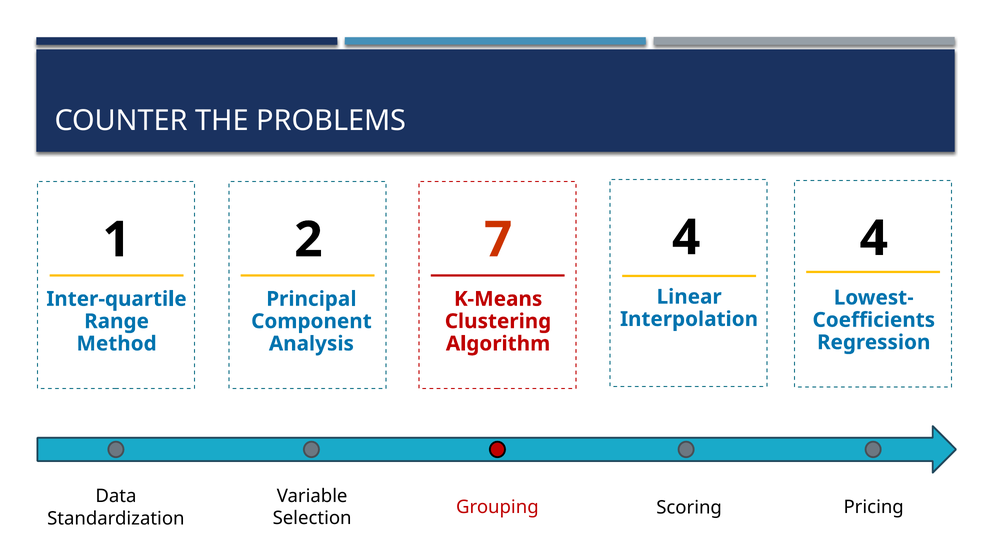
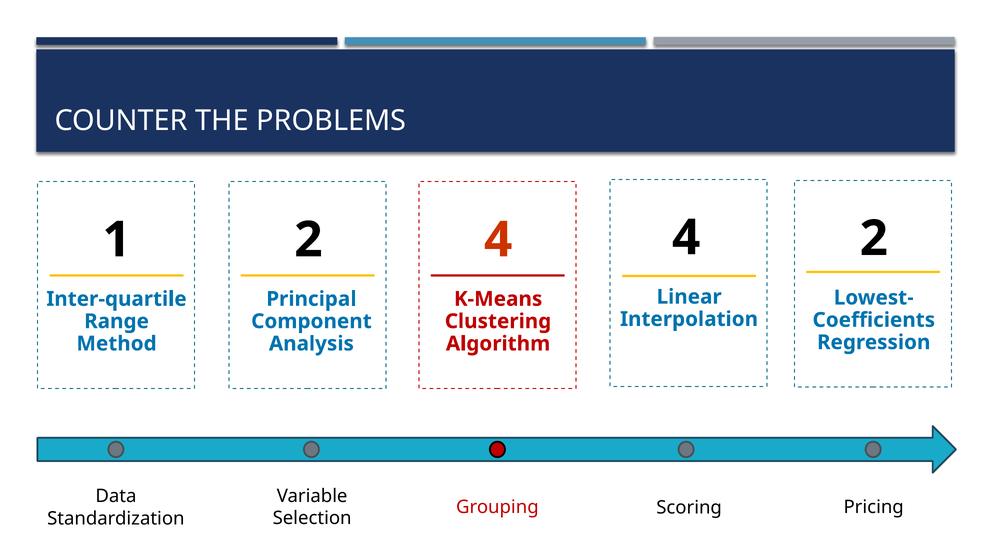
2 7: 7 -> 4
4 4: 4 -> 2
